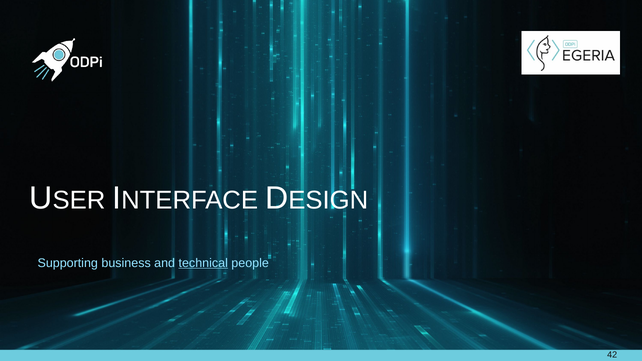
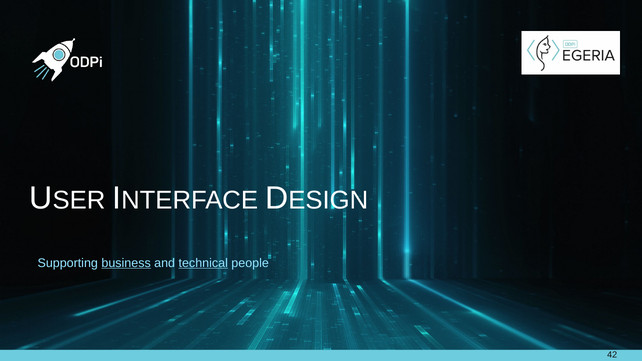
business underline: none -> present
